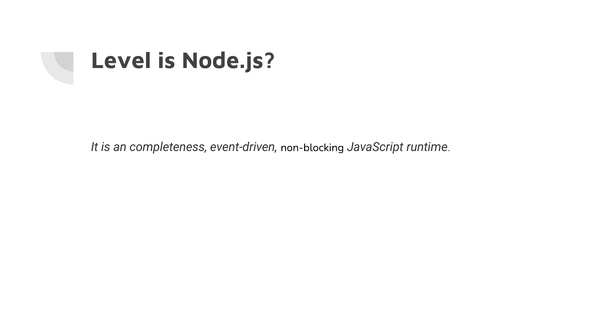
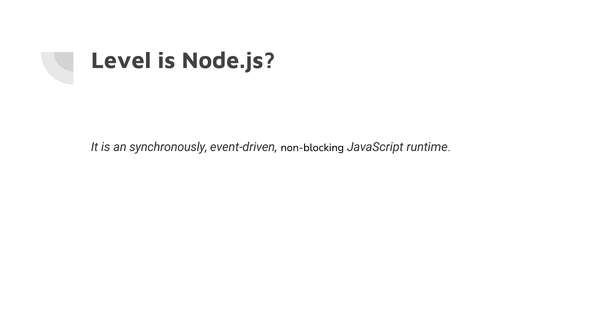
completeness: completeness -> synchronously
